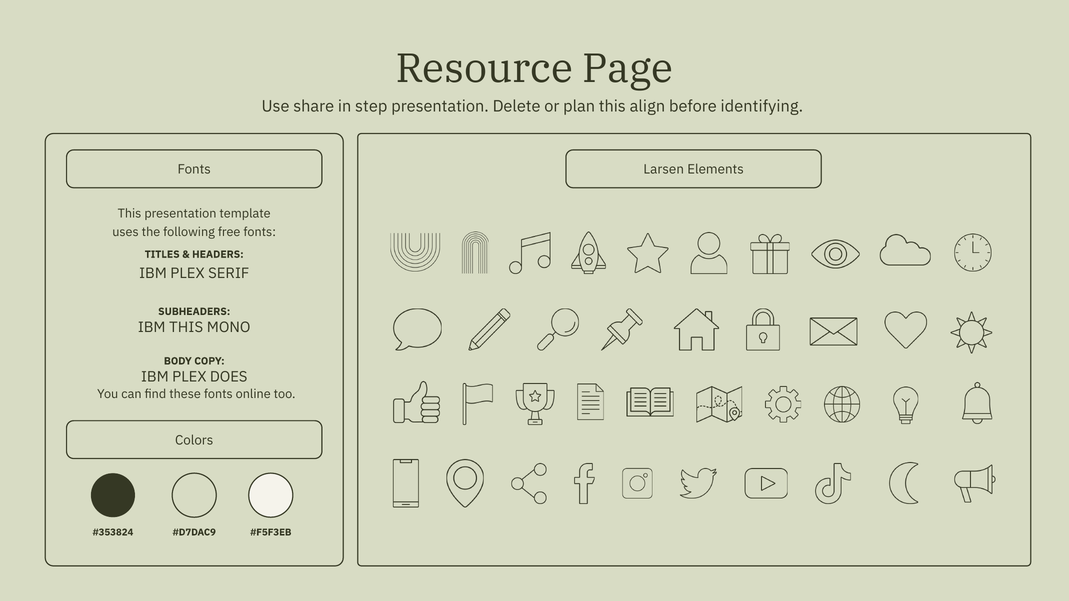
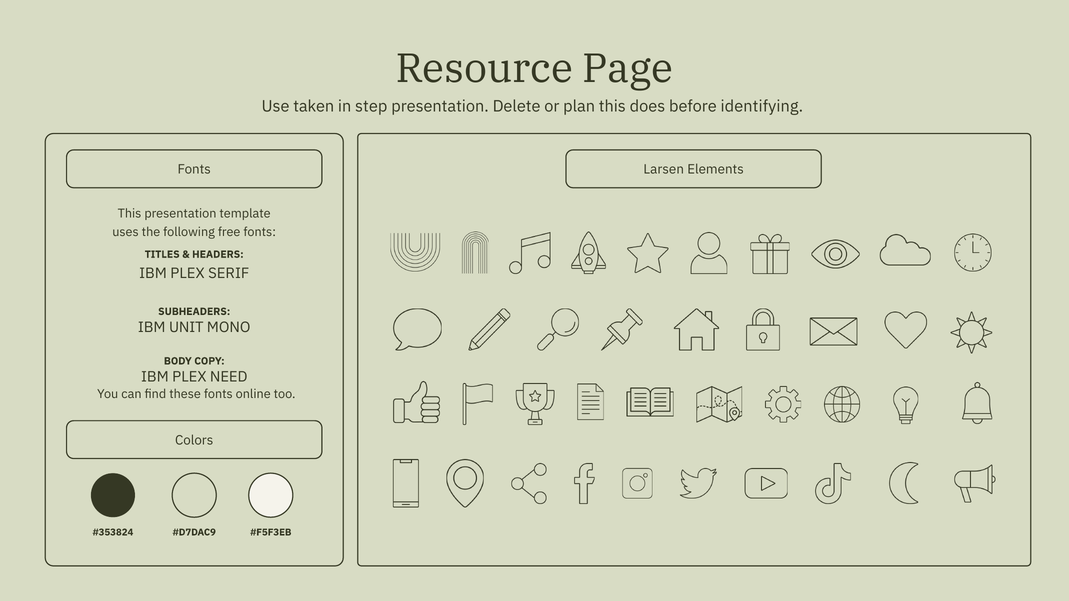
share: share -> taken
align: align -> does
IBM THIS: THIS -> UNIT
DOES: DOES -> NEED
